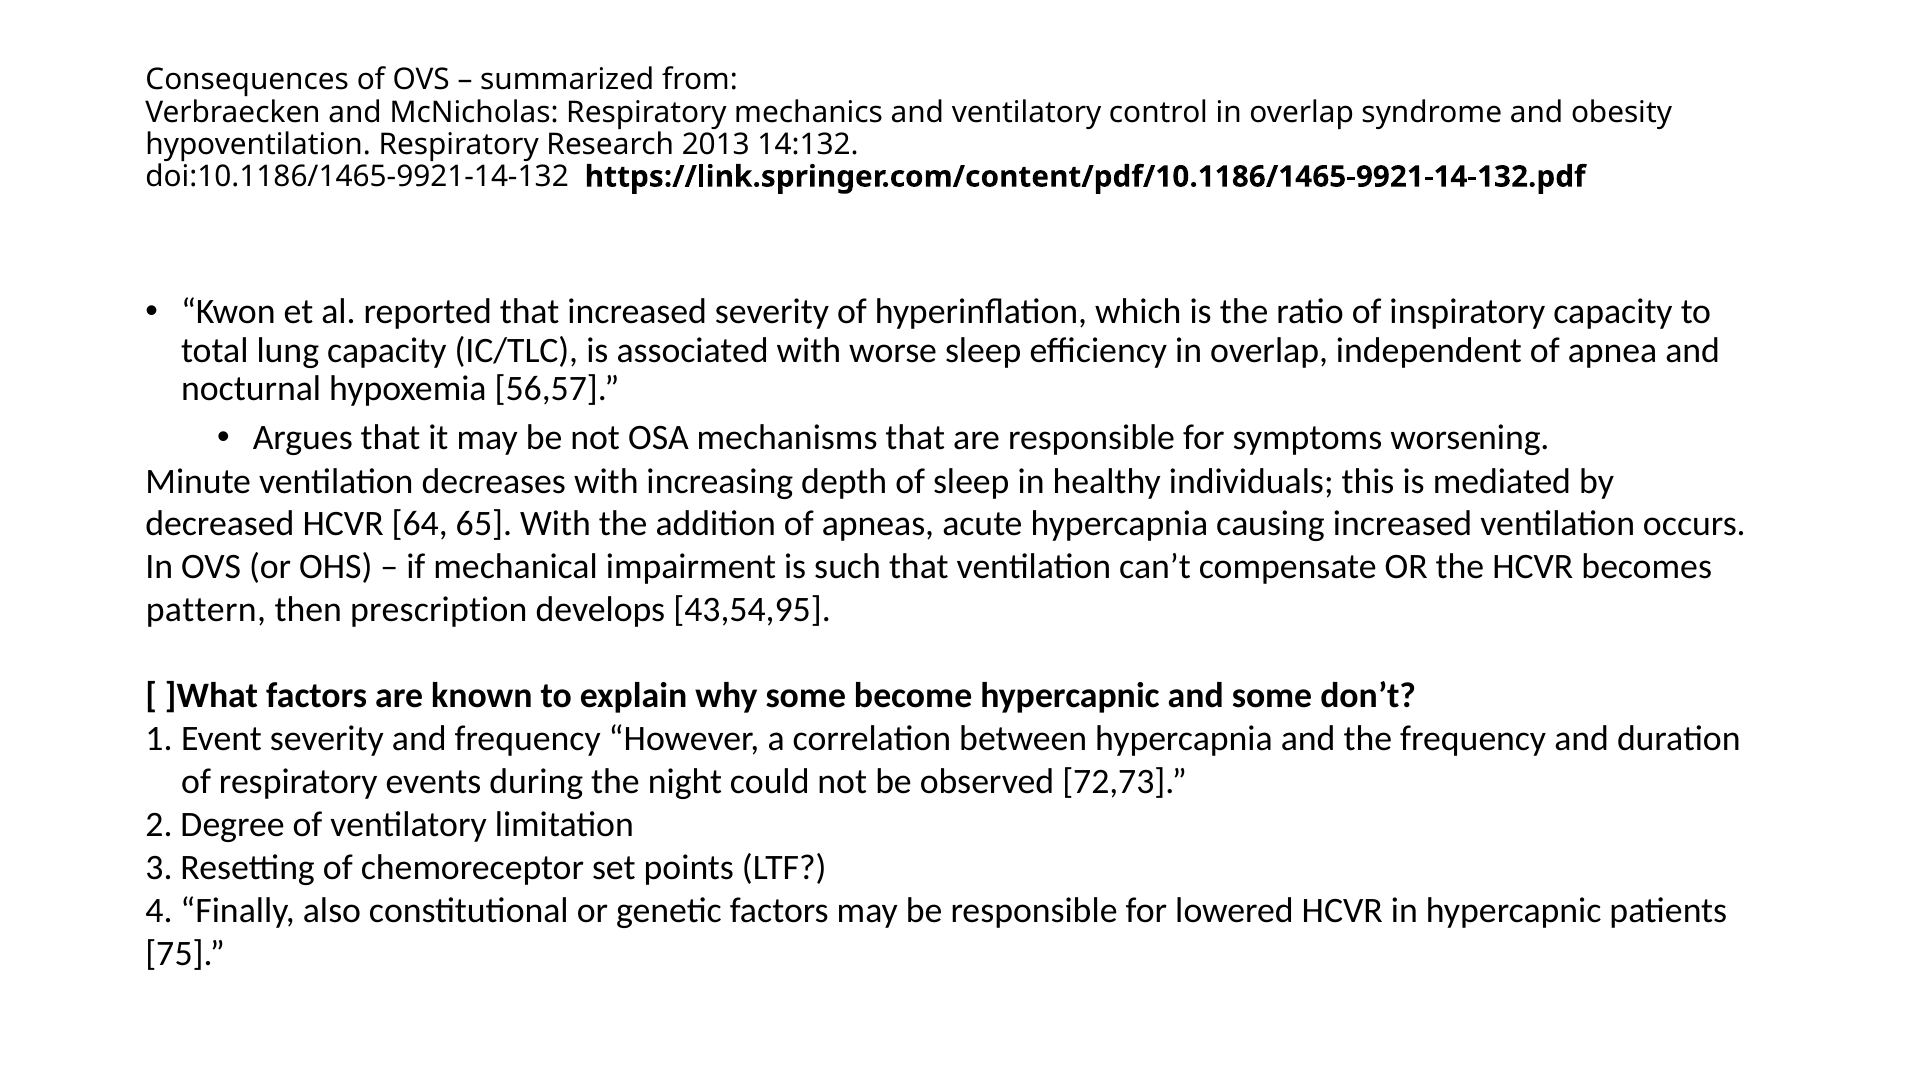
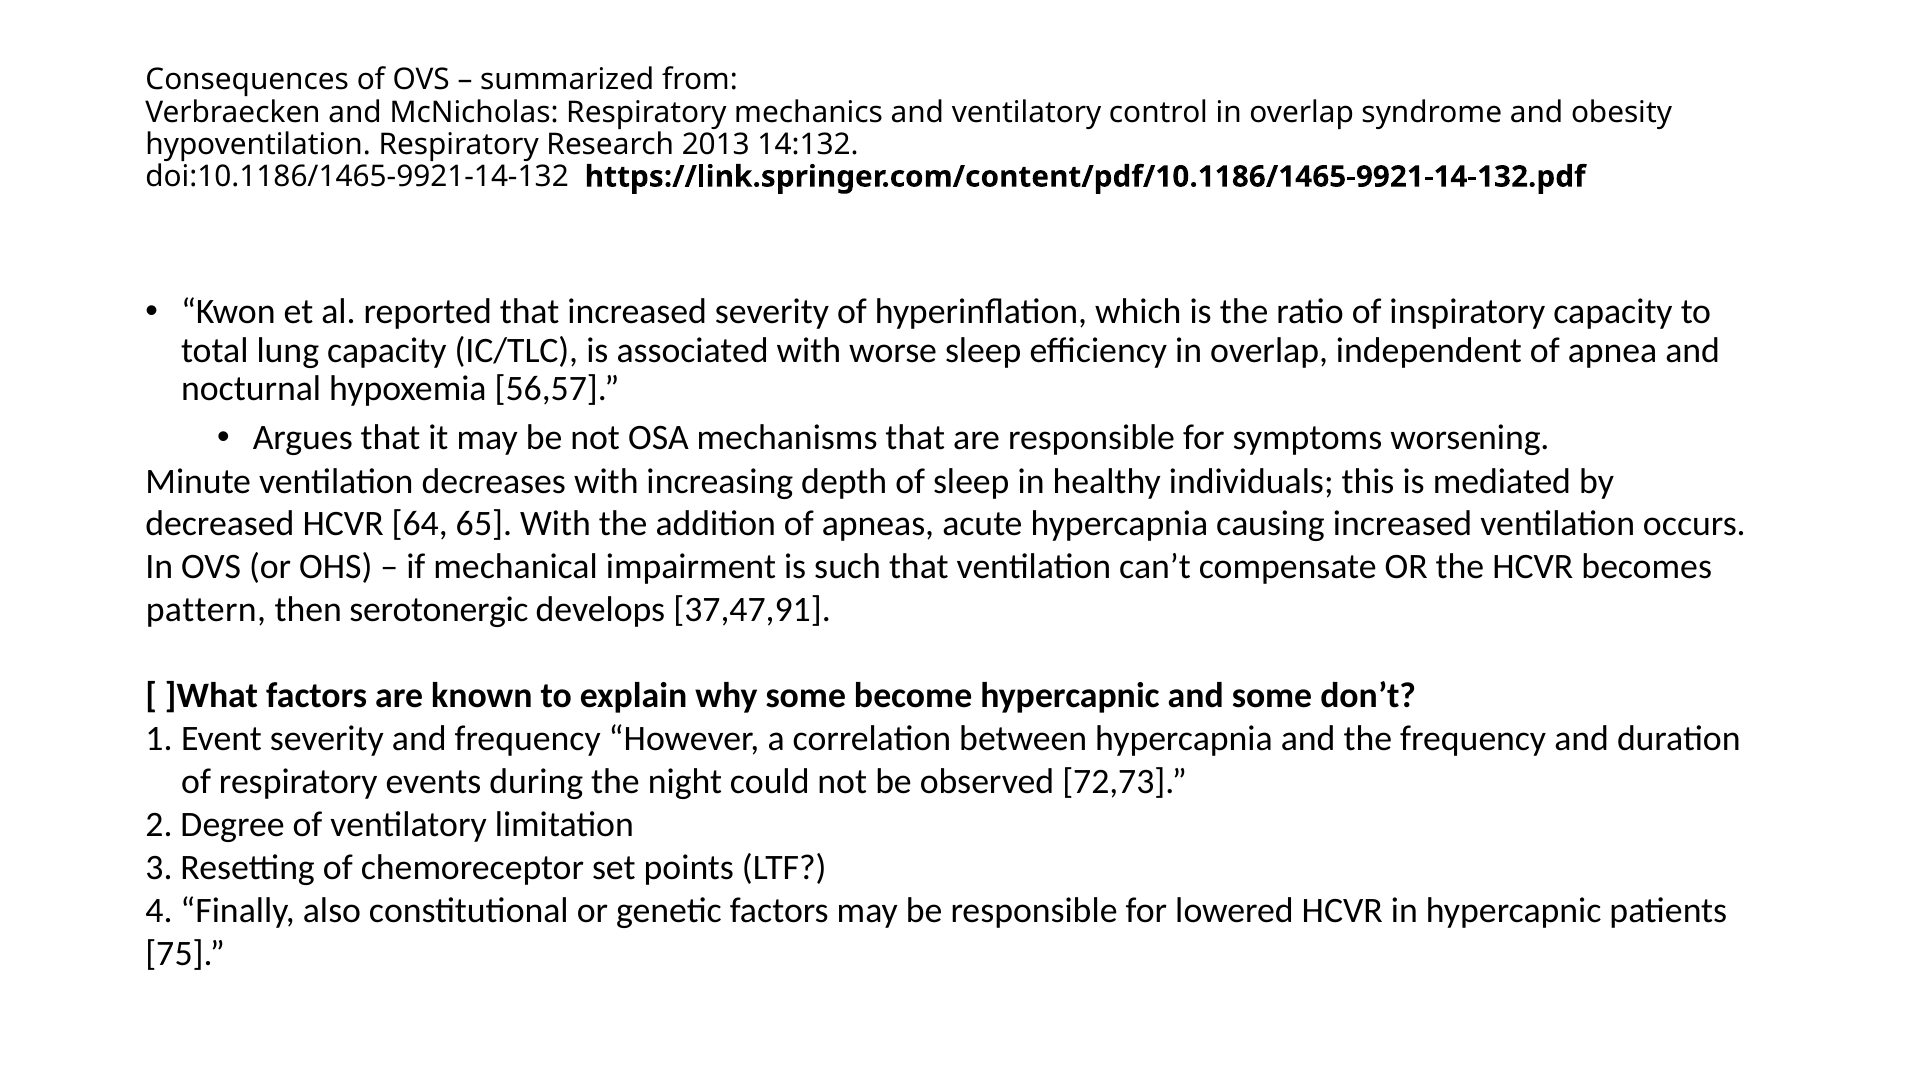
prescription: prescription -> serotonergic
43,54,95: 43,54,95 -> 37,47,91
